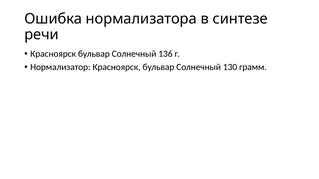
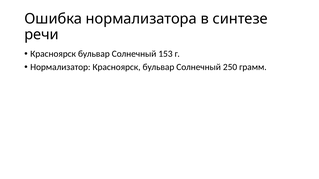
136: 136 -> 153
130: 130 -> 250
